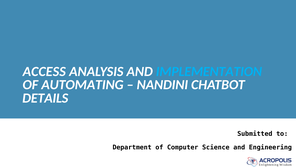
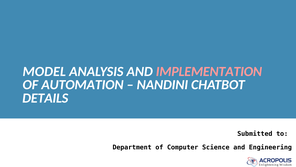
ACCESS: ACCESS -> MODEL
IMPLEMENTATION colour: light blue -> pink
AUTOMATING: AUTOMATING -> AUTOMATION
